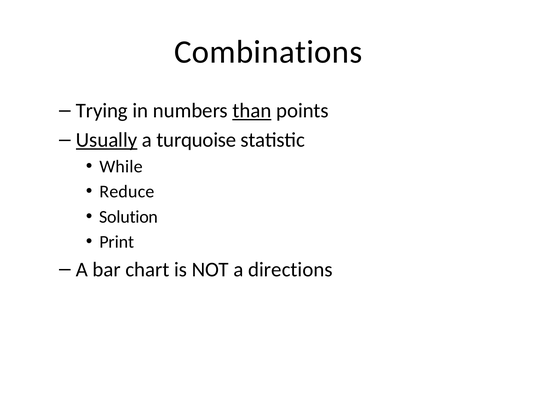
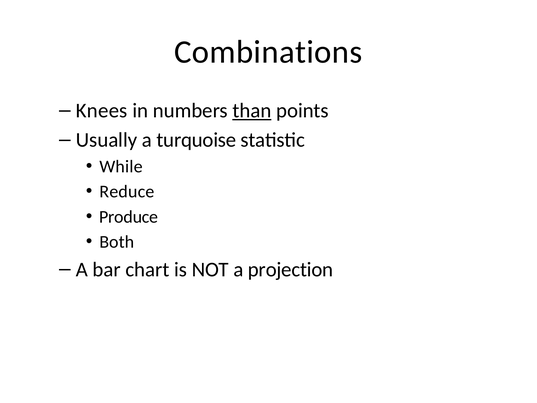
Trying: Trying -> Knees
Usually underline: present -> none
Solution: Solution -> Produce
Print: Print -> Both
directions: directions -> projection
